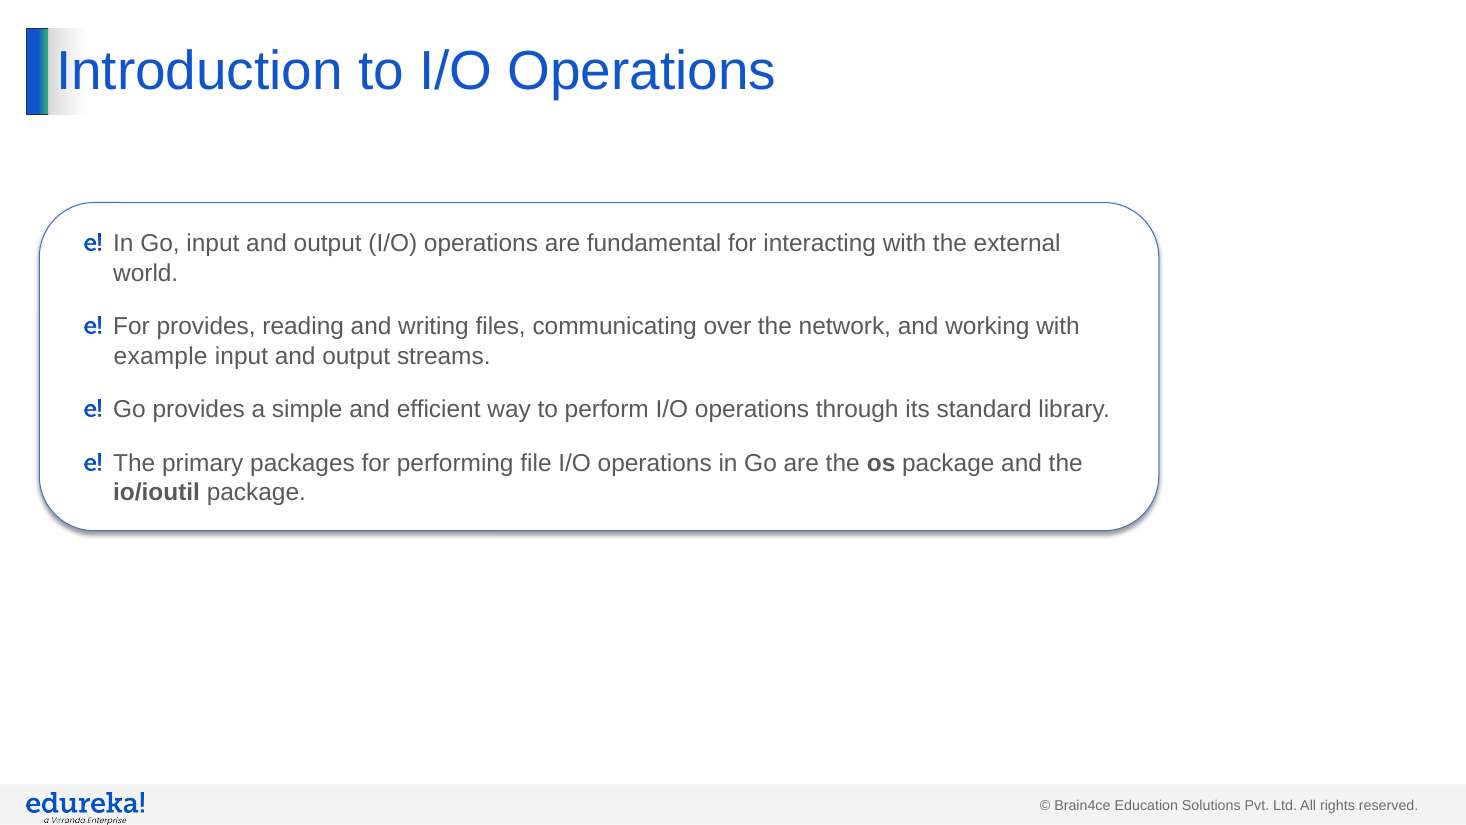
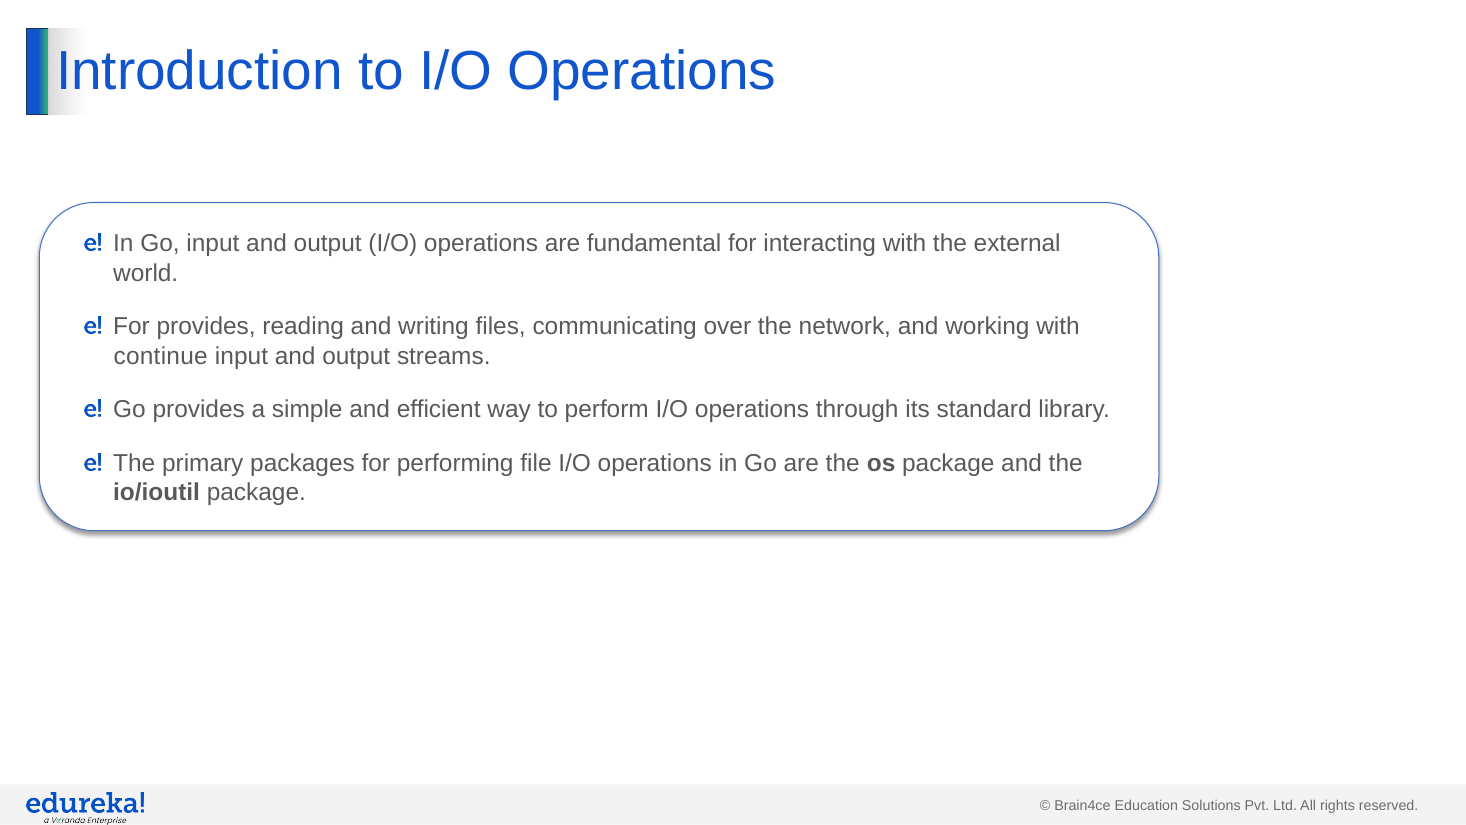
example: example -> continue
